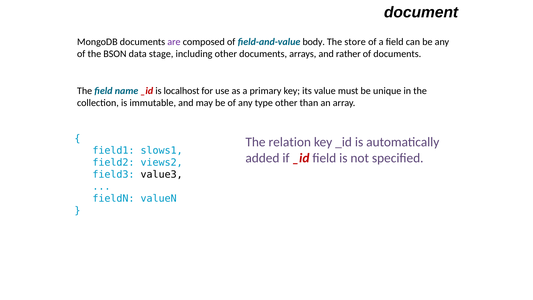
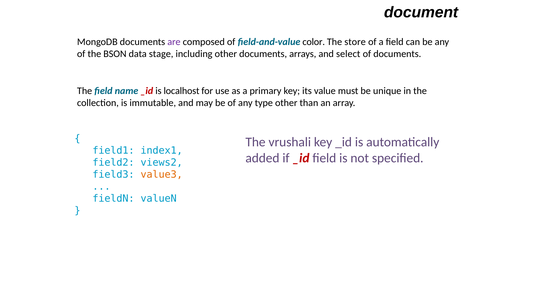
body: body -> color
rather: rather -> select
relation: relation -> vrushali
slows1: slows1 -> index1
value3 colour: black -> orange
